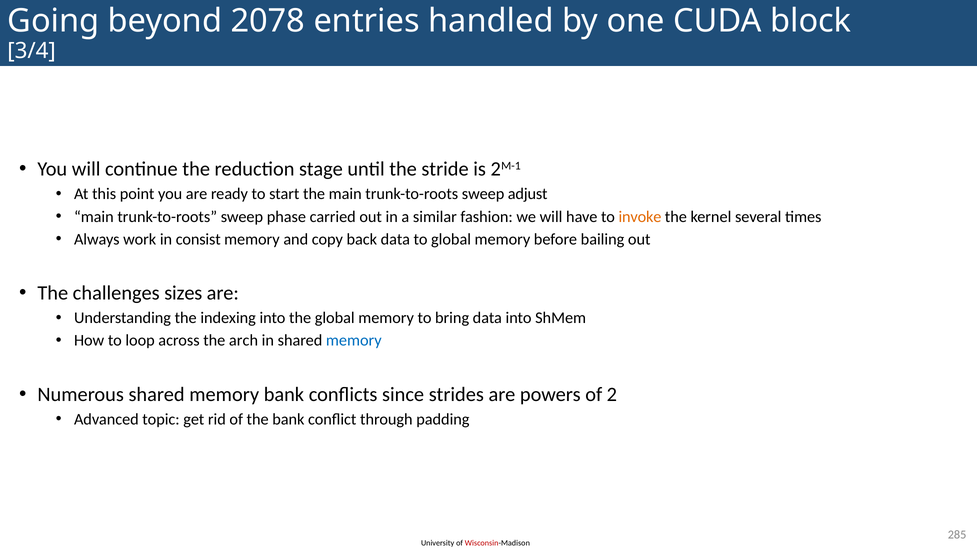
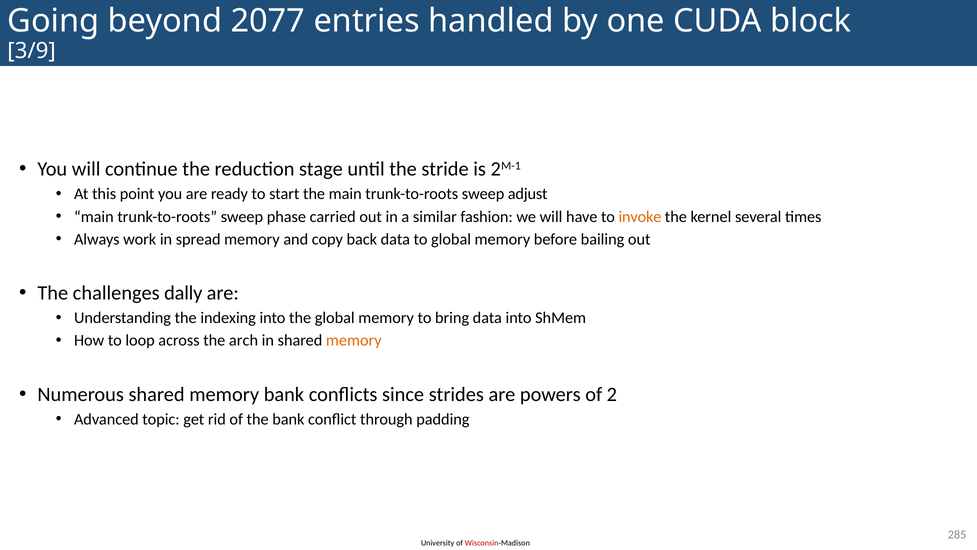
2078: 2078 -> 2077
3/4: 3/4 -> 3/9
consist: consist -> spread
sizes: sizes -> dally
memory at (354, 340) colour: blue -> orange
